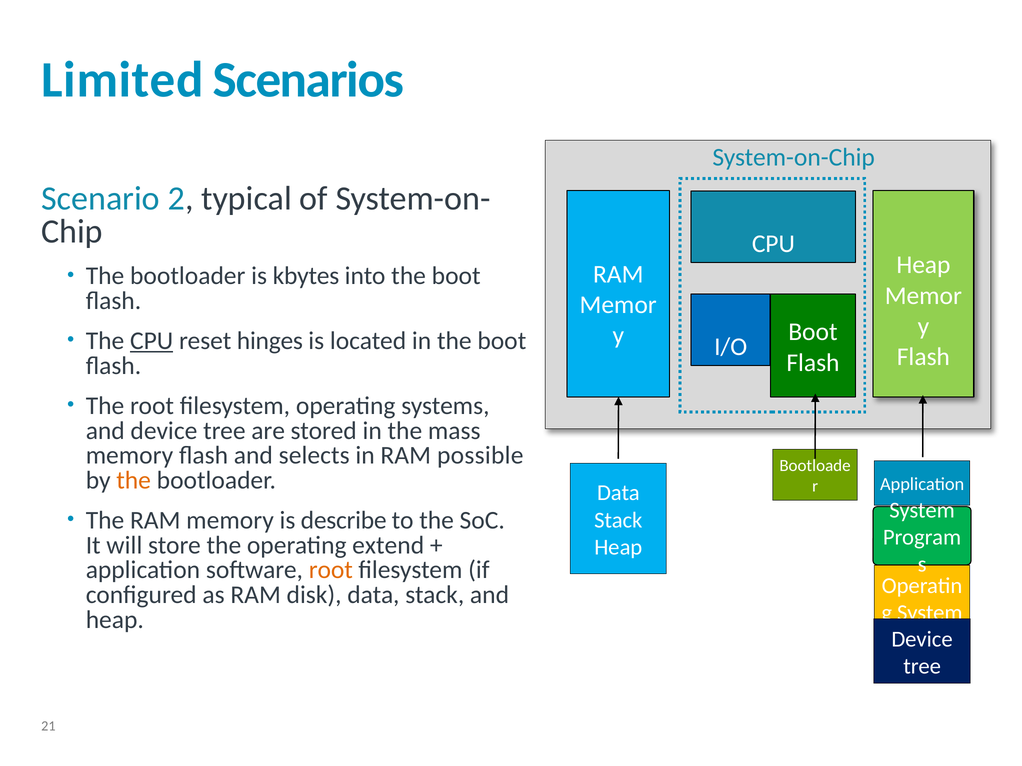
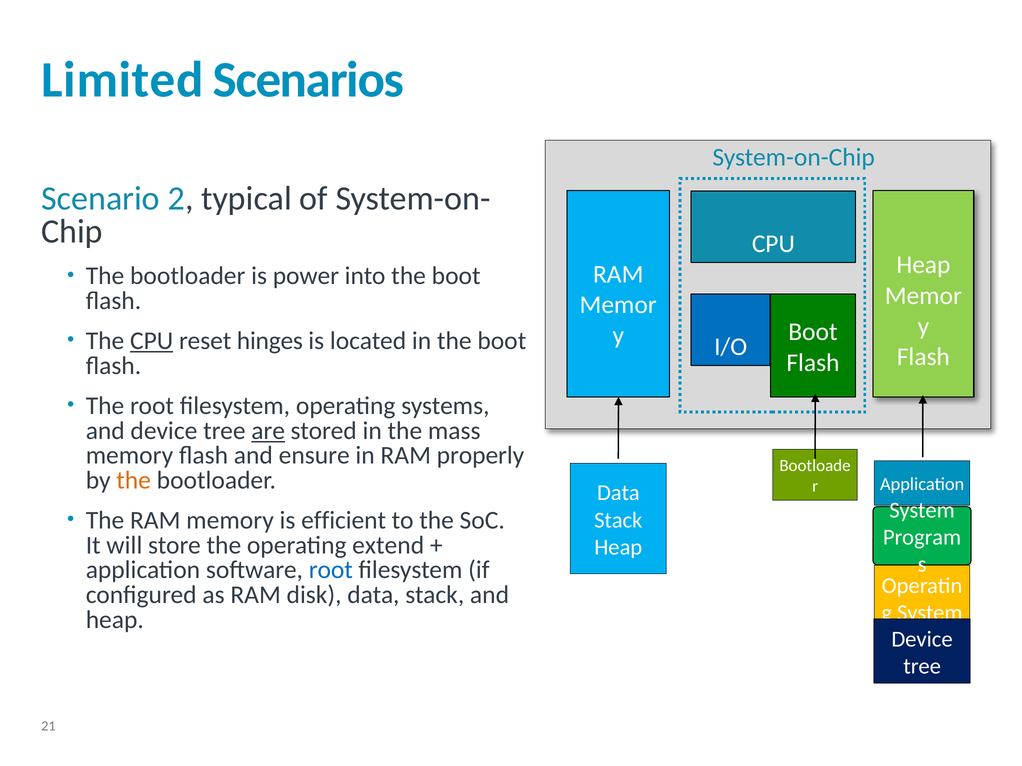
kbytes: kbytes -> power
are underline: none -> present
selects: selects -> ensure
possible: possible -> properly
describe: describe -> efficient
root at (331, 570) colour: orange -> blue
